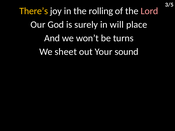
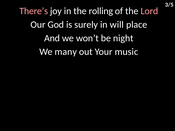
There’s colour: yellow -> pink
turns: turns -> night
sheet: sheet -> many
sound: sound -> music
